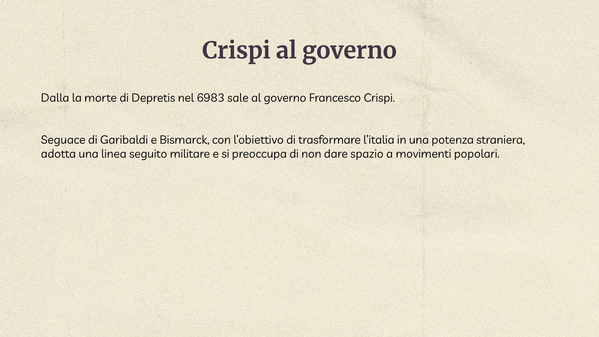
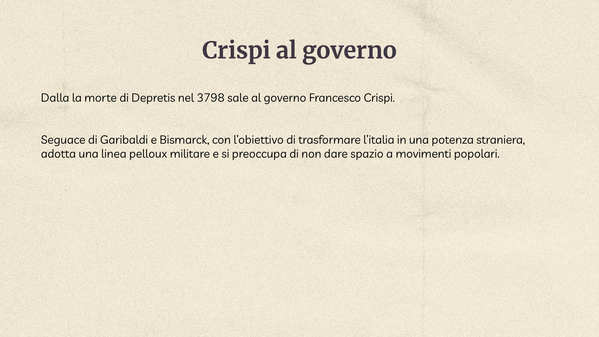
6983: 6983 -> 3798
seguito: seguito -> pelloux
